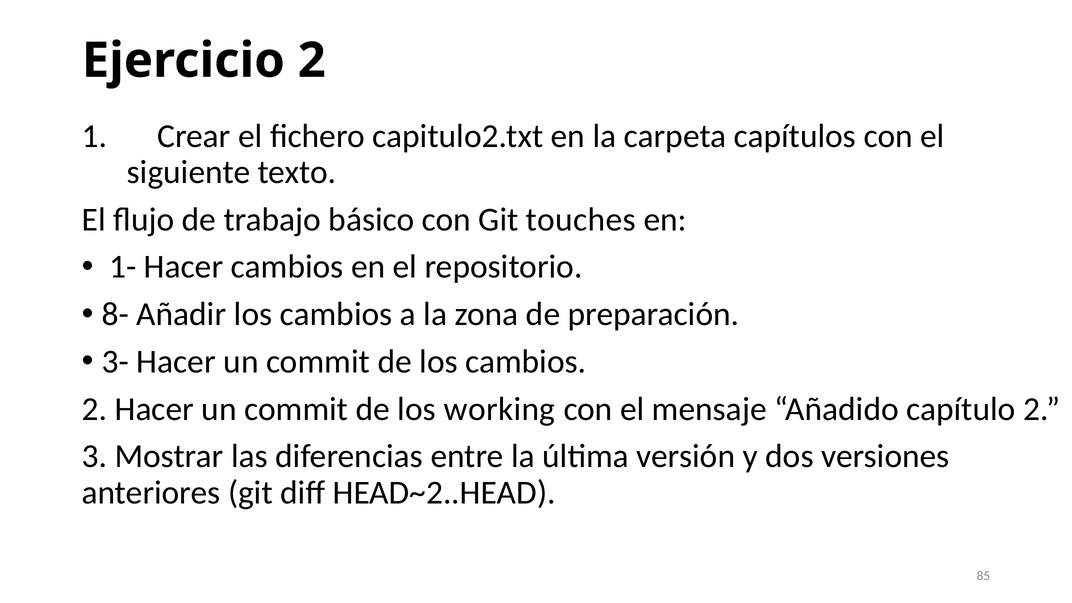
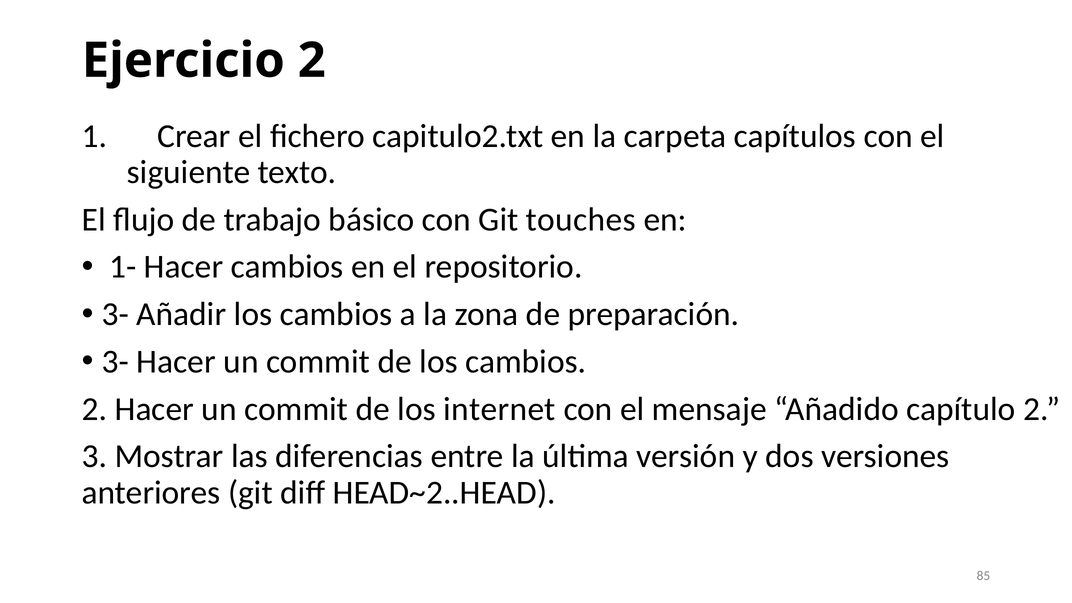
8- at (115, 314): 8- -> 3-
working: working -> internet
